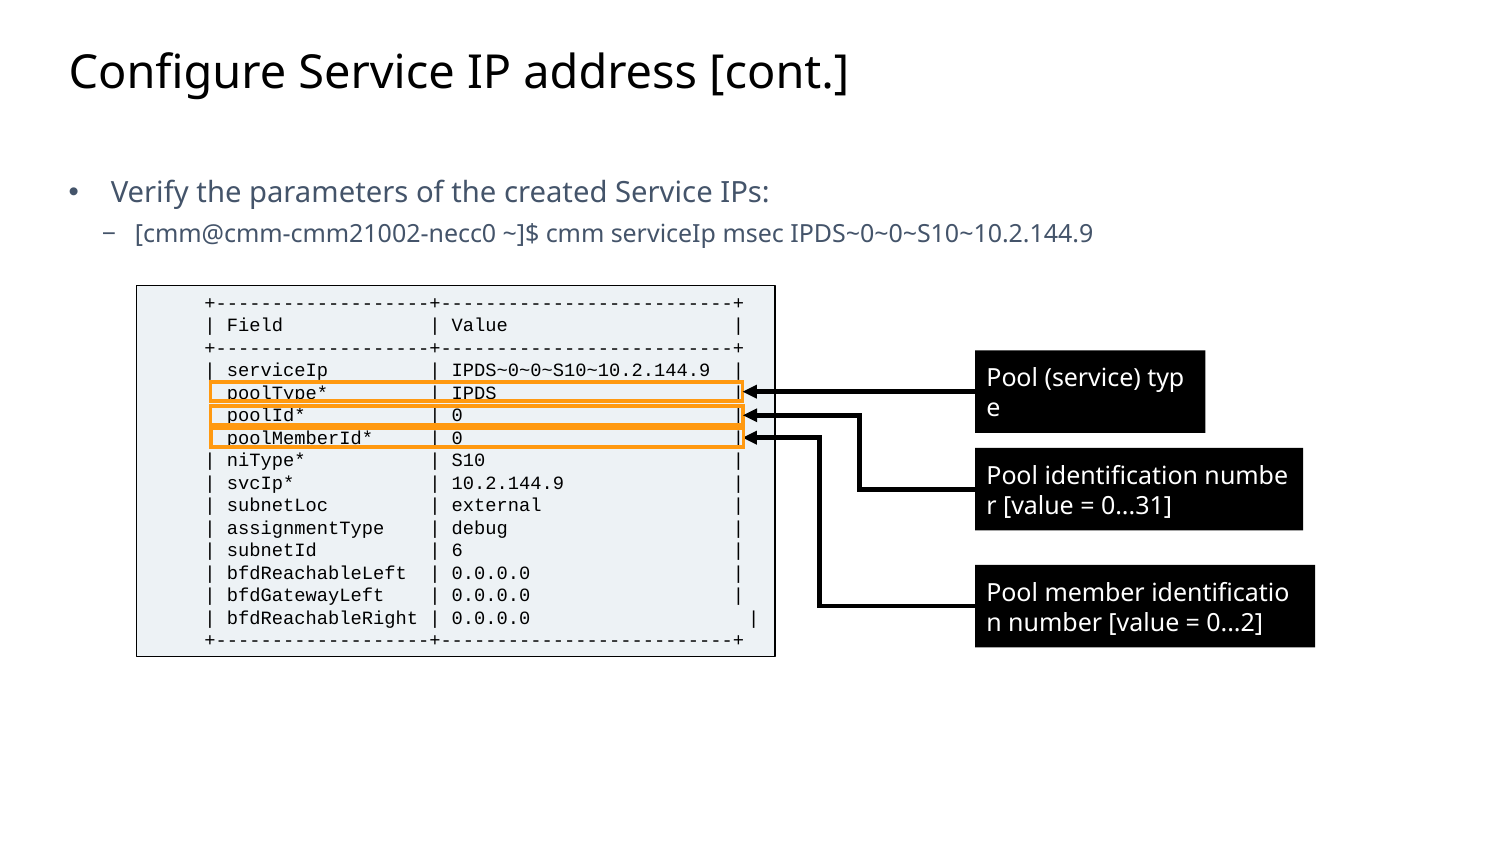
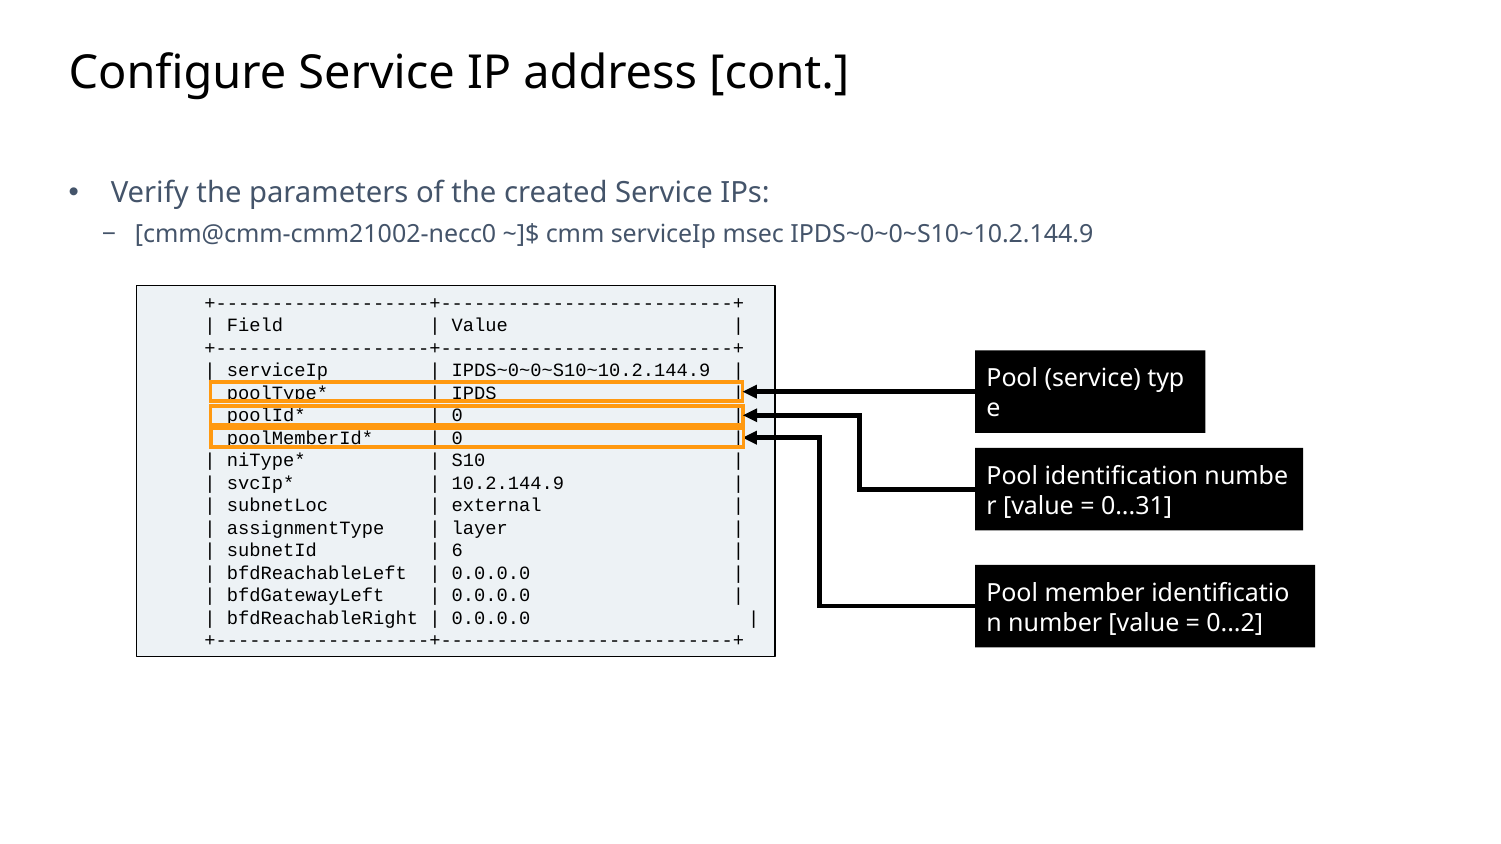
debug: debug -> layer
